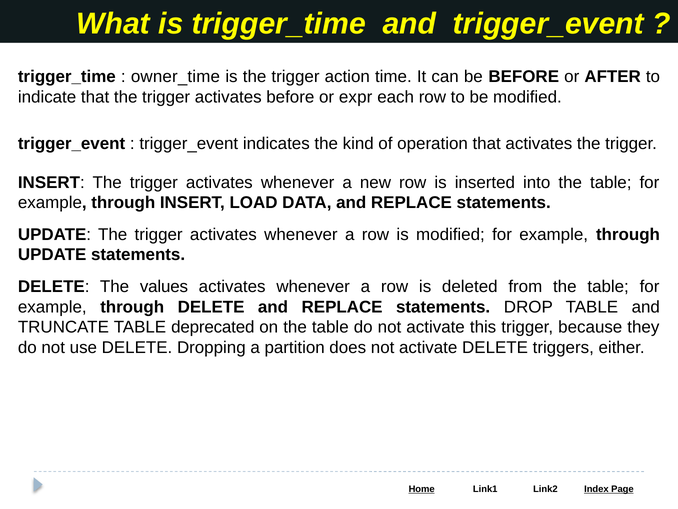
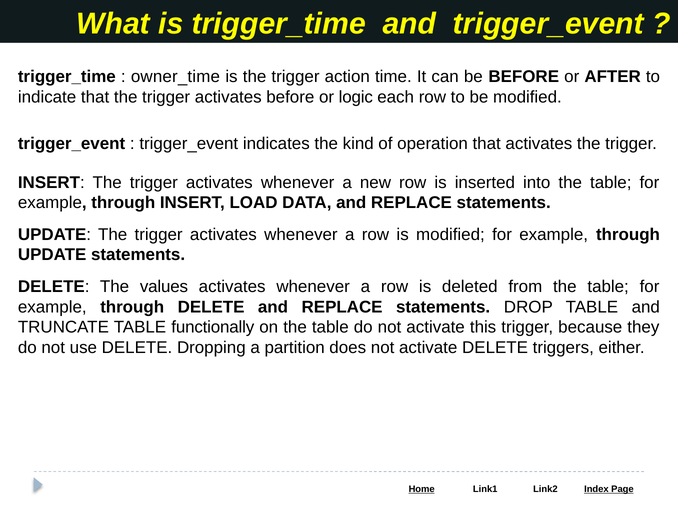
expr: expr -> logic
deprecated: deprecated -> functionally
